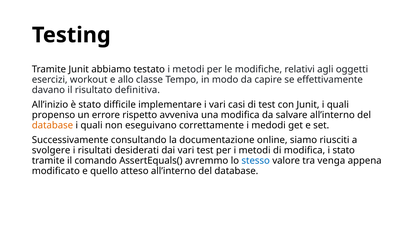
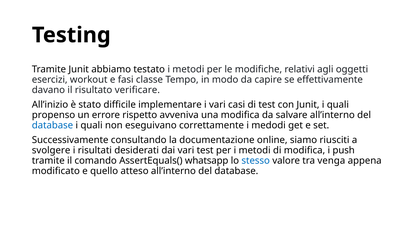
allo: allo -> fasi
definitiva: definitiva -> verificare
database at (52, 125) colour: orange -> blue
i stato: stato -> push
avremmo: avremmo -> whatsapp
